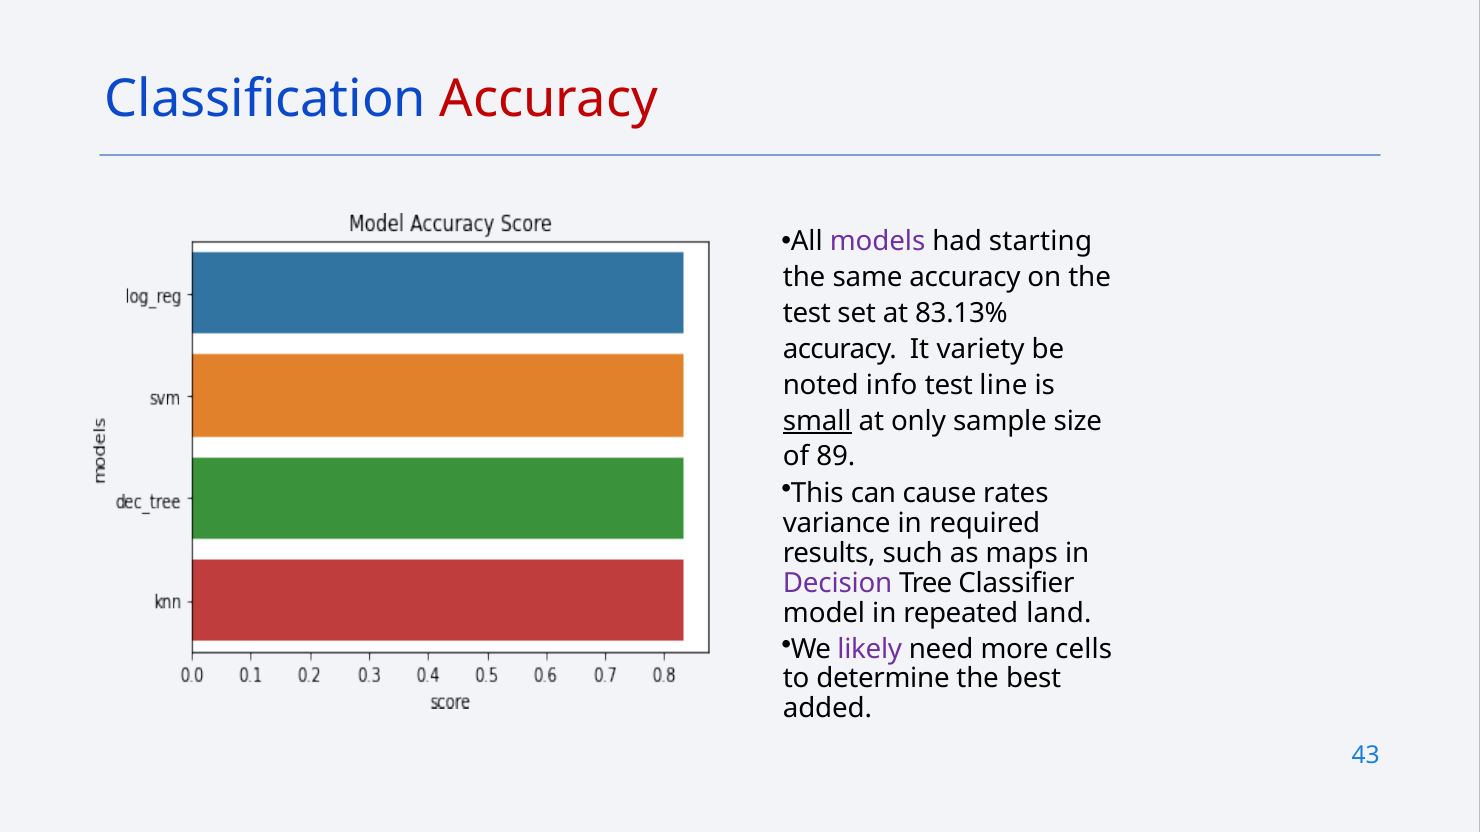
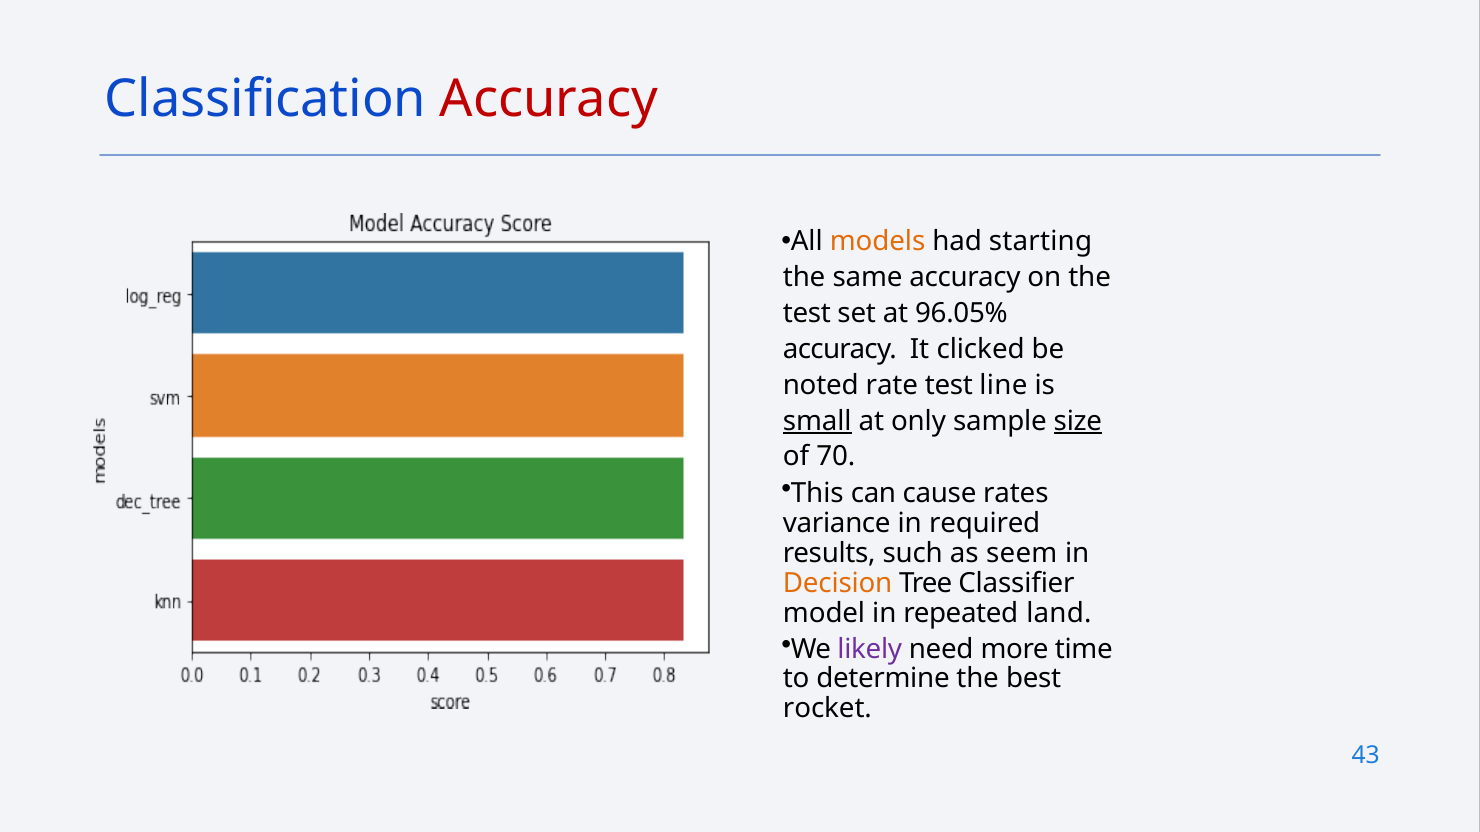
models colour: purple -> orange
83.13%: 83.13% -> 96.05%
variety: variety -> clicked
info: info -> rate
size underline: none -> present
89: 89 -> 70
maps: maps -> seem
Decision colour: purple -> orange
cells: cells -> time
added: added -> rocket
